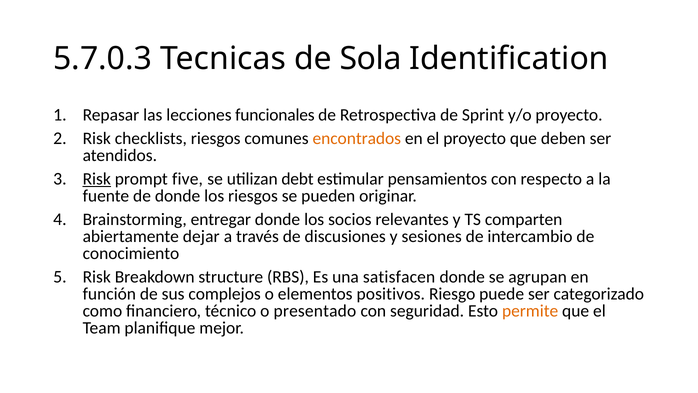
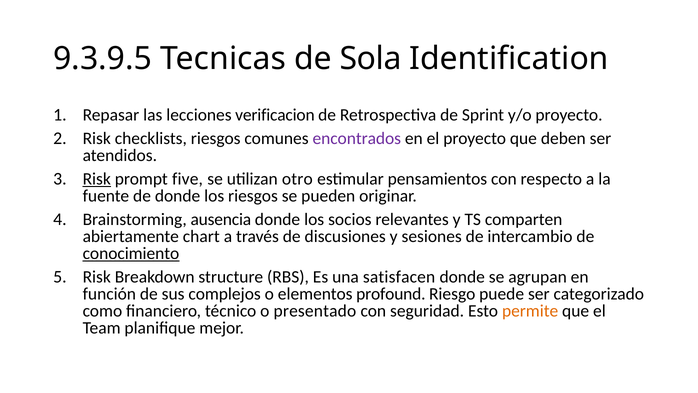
5.7.0.3: 5.7.0.3 -> 9.3.9.5
funcionales: funcionales -> verificacion
encontrados colour: orange -> purple
debt: debt -> otro
entregar: entregar -> ausencia
dejar: dejar -> chart
conocimiento underline: none -> present
positivos: positivos -> profound
